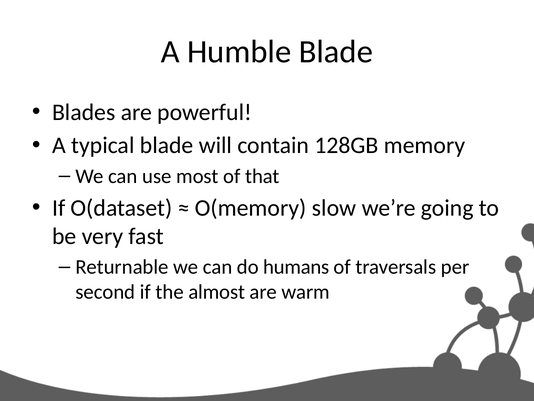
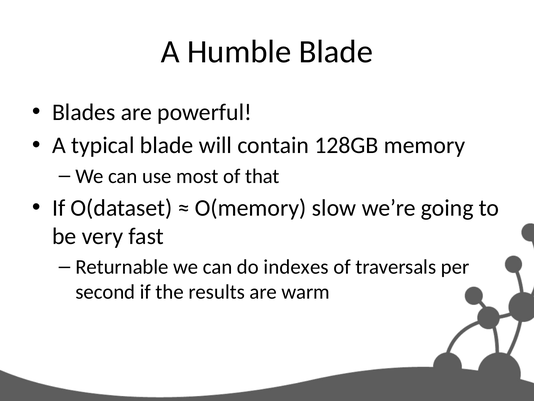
humans: humans -> indexes
almost: almost -> results
